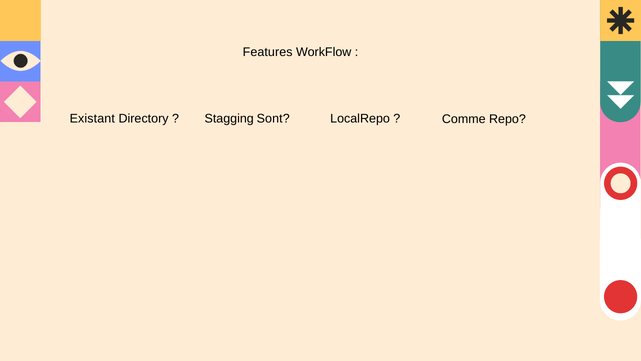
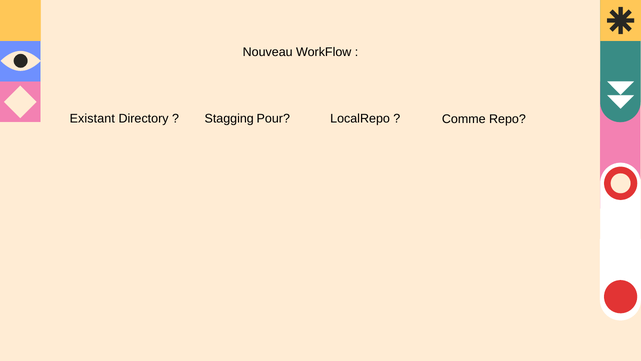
Features: Features -> Nouveau
Sont: Sont -> Pour
